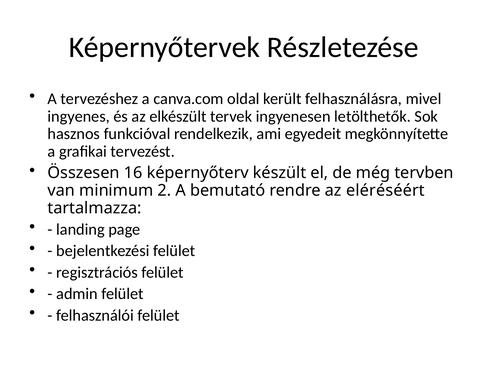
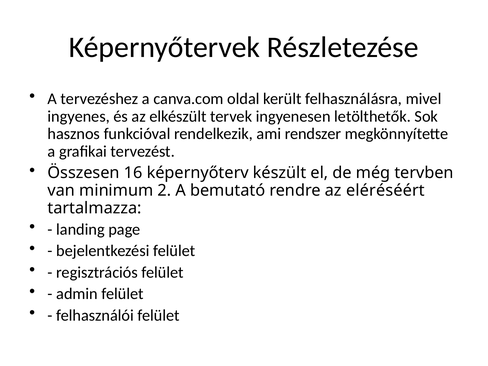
egyedeit: egyedeit -> rendszer
